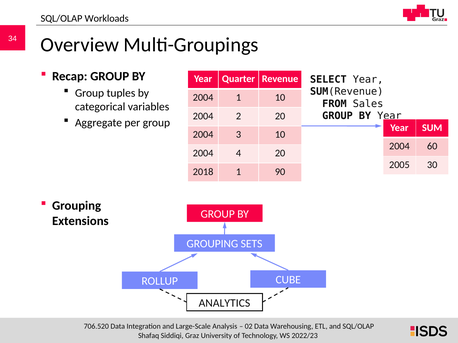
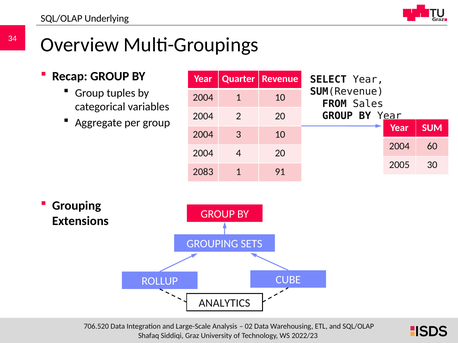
Workloads: Workloads -> Underlying
2018: 2018 -> 2083
90: 90 -> 91
